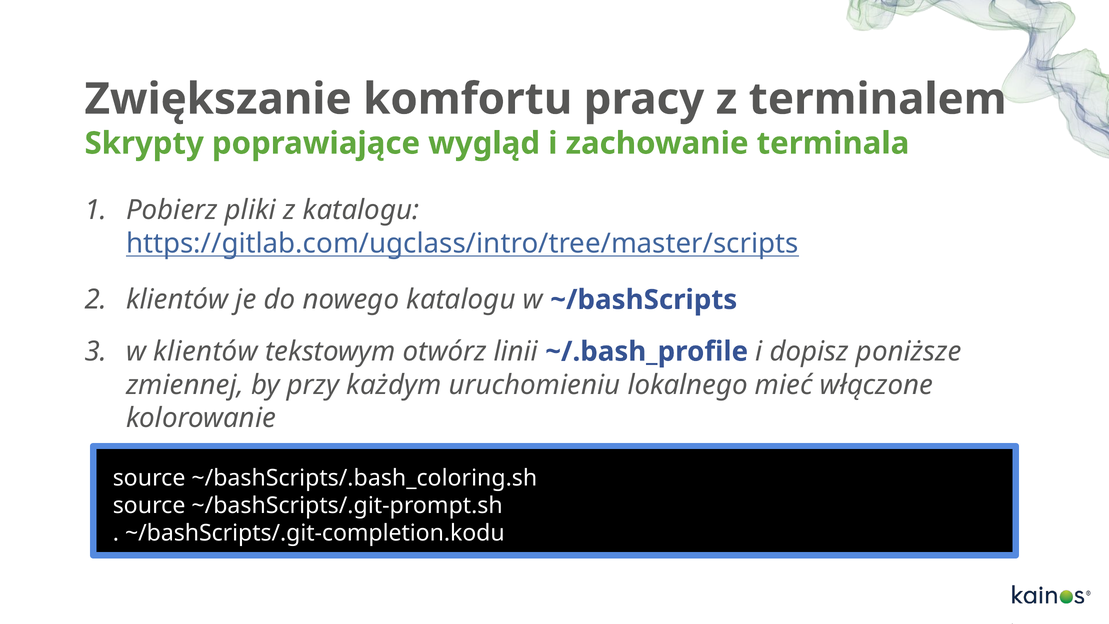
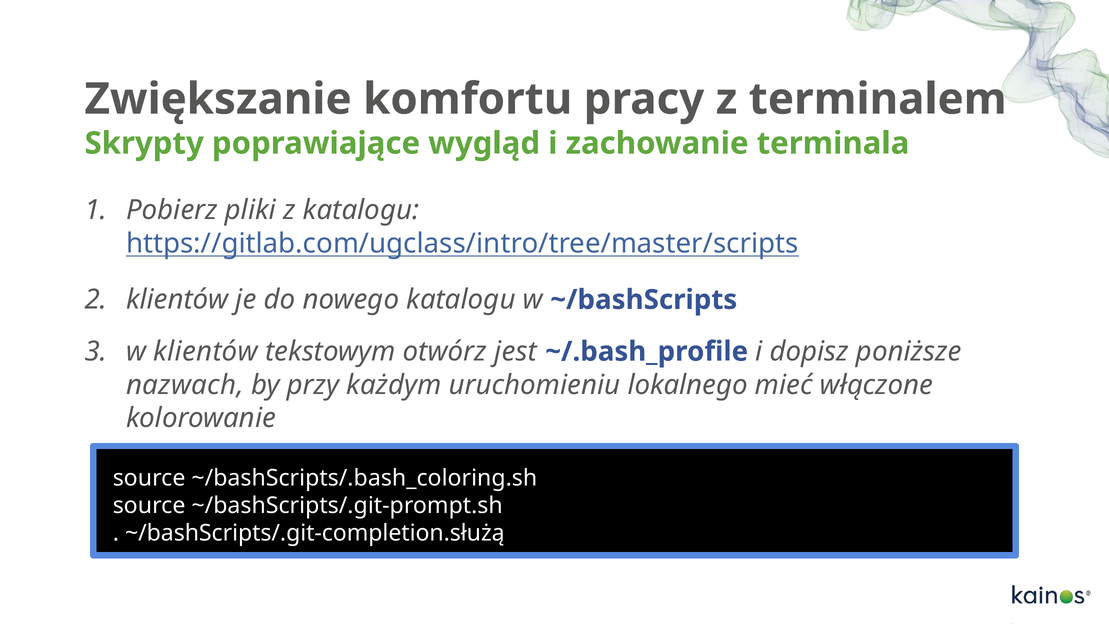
linii: linii -> jest
zmiennej: zmiennej -> nazwach
~/bashScripts/.git-completion.kodu: ~/bashScripts/.git-completion.kodu -> ~/bashScripts/.git-completion.służą
